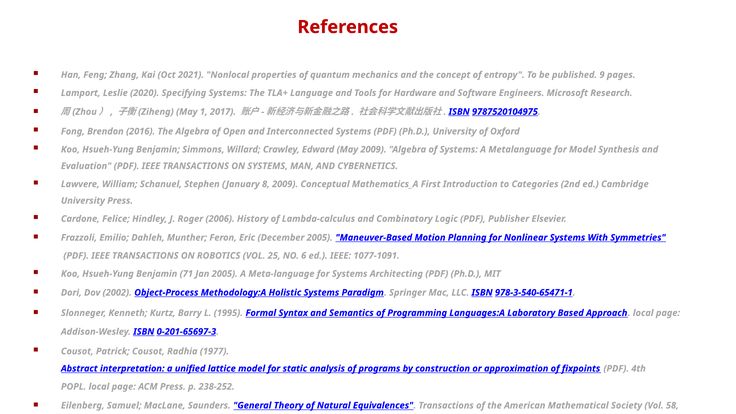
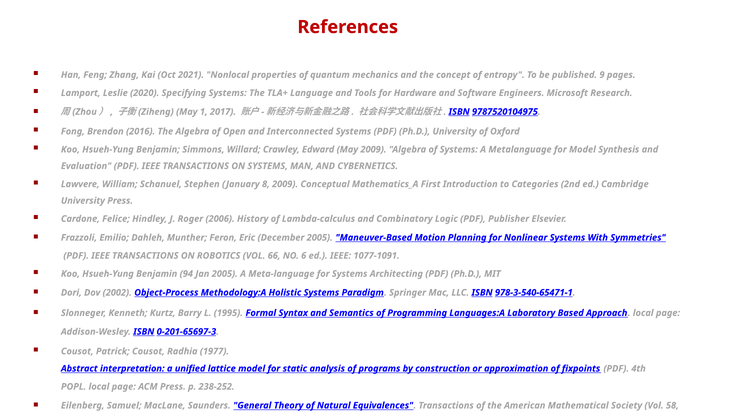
25: 25 -> 66
71: 71 -> 94
